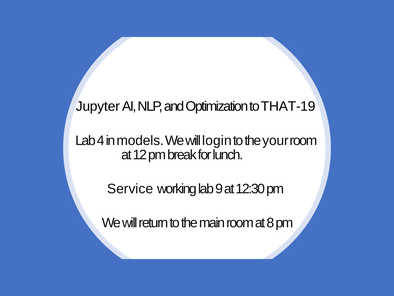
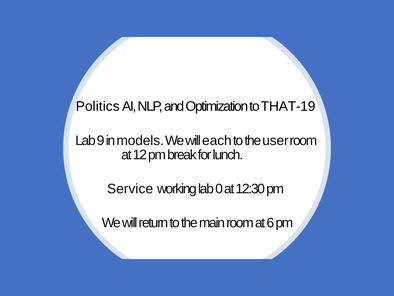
Jupyter: Jupyter -> Politics
4: 4 -> 9
login: login -> each
your: your -> user
9: 9 -> 0
8: 8 -> 6
